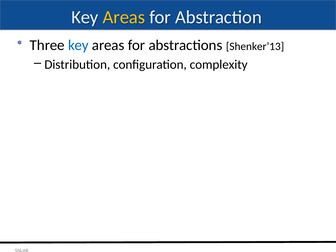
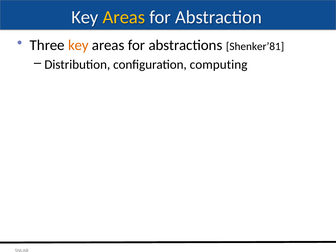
key at (78, 45) colour: blue -> orange
Shenker’13: Shenker’13 -> Shenker’81
complexity: complexity -> computing
